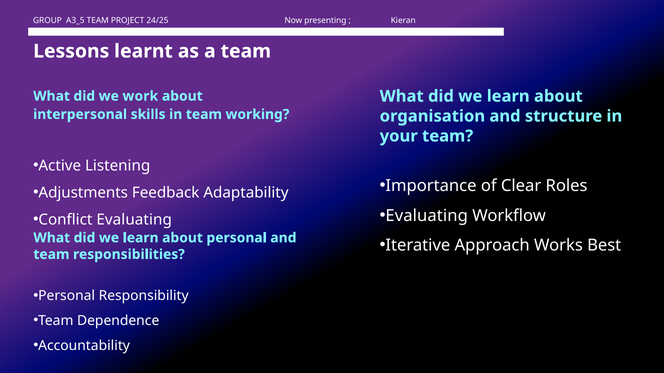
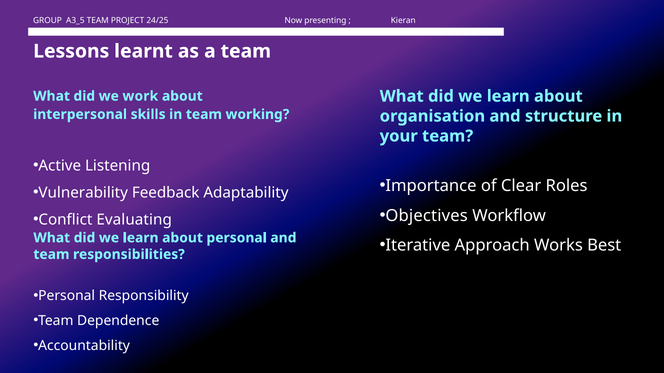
Adjustments: Adjustments -> Vulnerability
Evaluating at (427, 216): Evaluating -> Objectives
